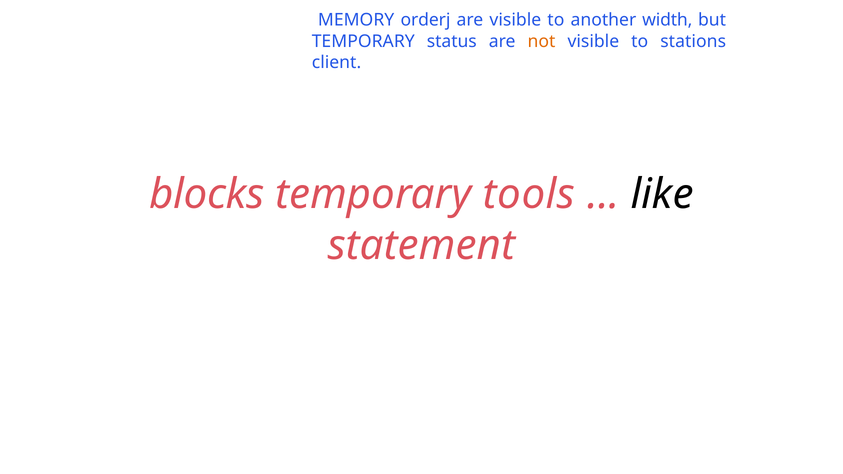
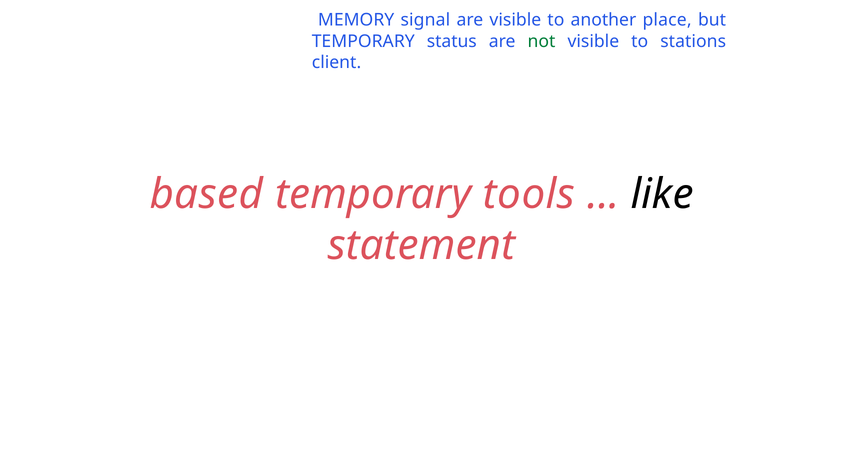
orderj: orderj -> signal
width: width -> place
not colour: orange -> green
blocks: blocks -> based
